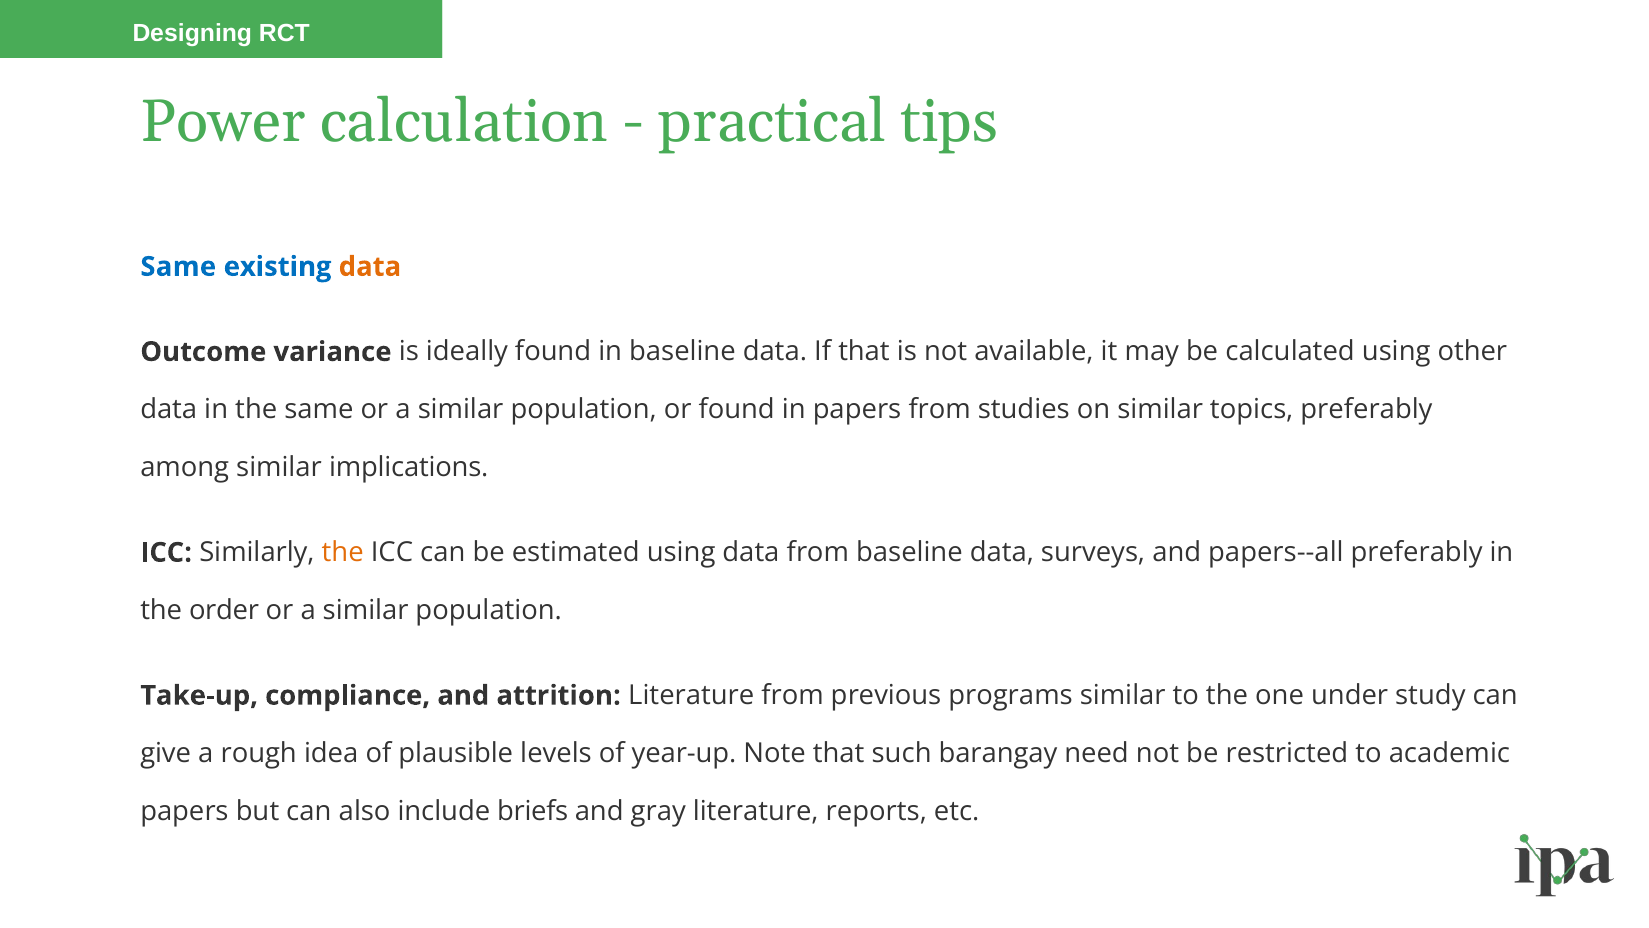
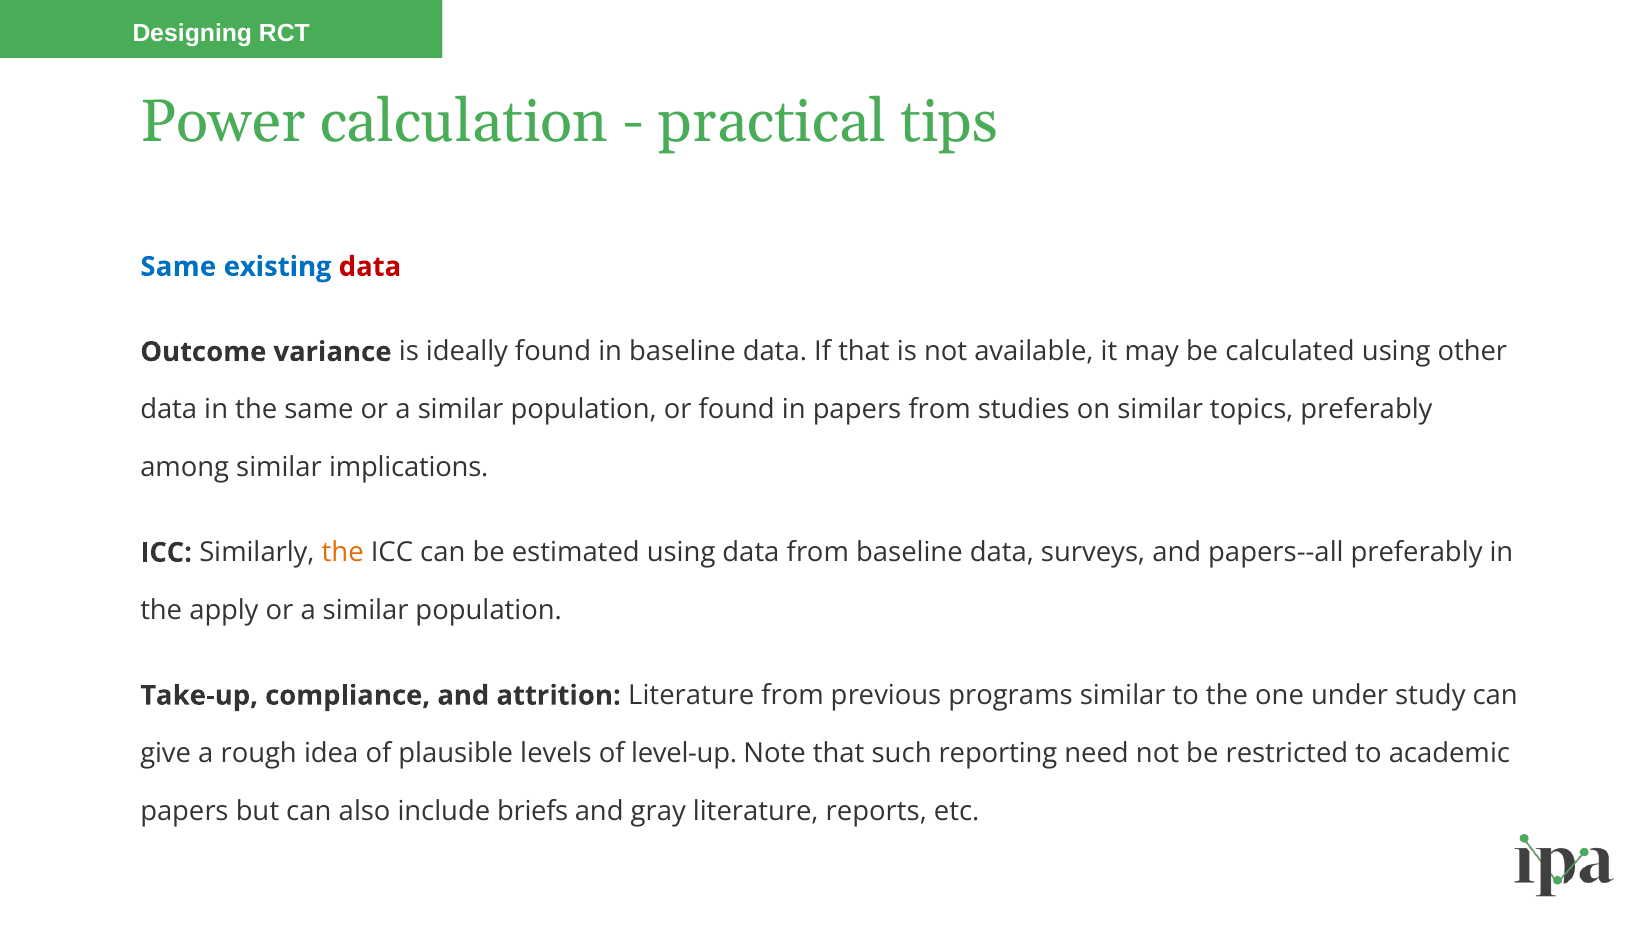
data at (370, 267) colour: orange -> red
order: order -> apply
year-up: year-up -> level-up
barangay: barangay -> reporting
